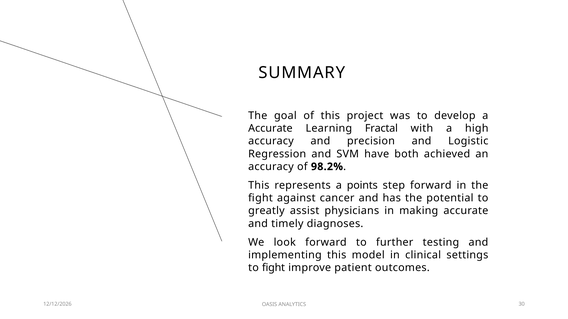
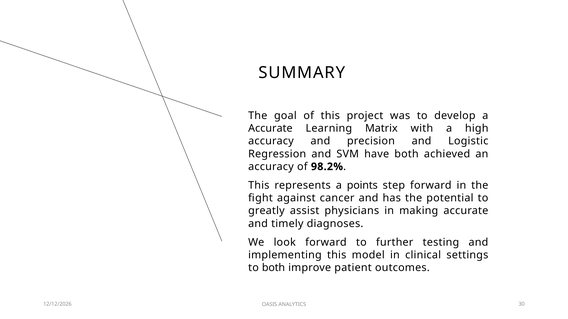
Fractal: Fractal -> Matrix
to fight: fight -> both
